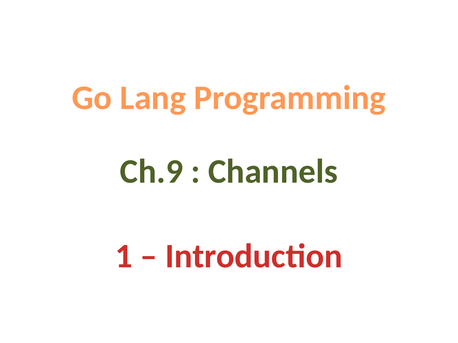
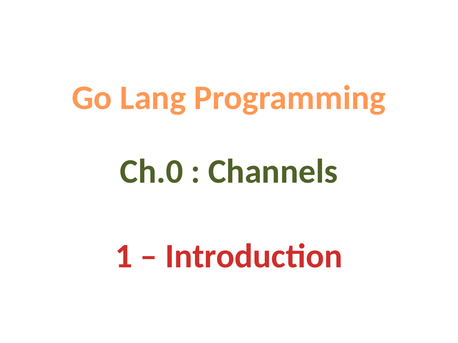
Ch.9: Ch.9 -> Ch.0
